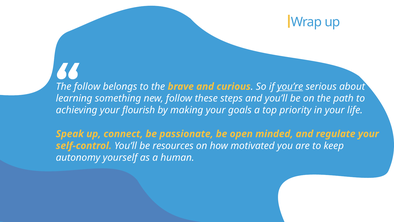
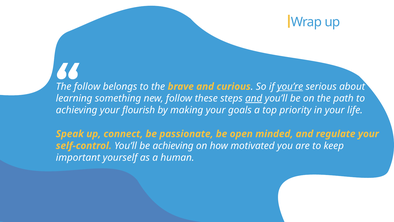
and at (254, 98) underline: none -> present
be resources: resources -> achieving
autonomy: autonomy -> important
